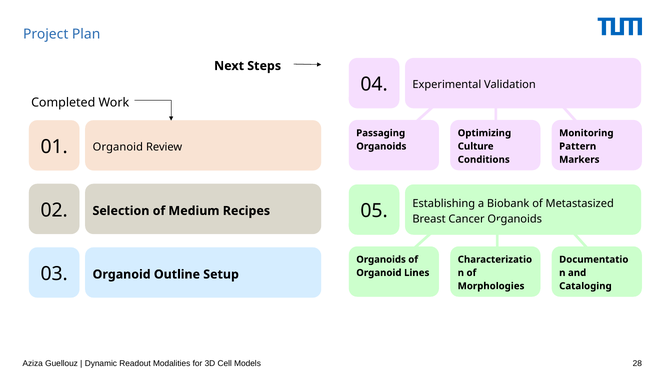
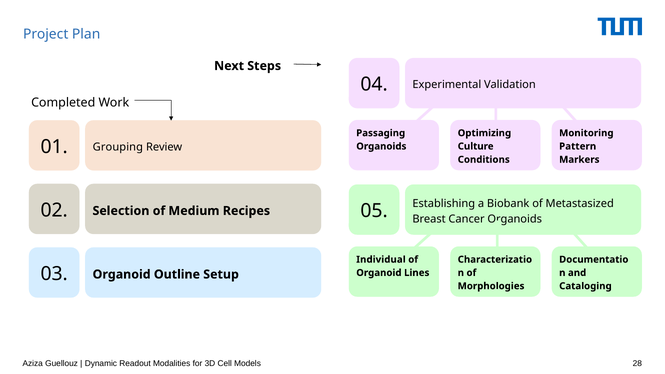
Organoid at (118, 147): Organoid -> Grouping
Organoids at (381, 260): Organoids -> Individual
